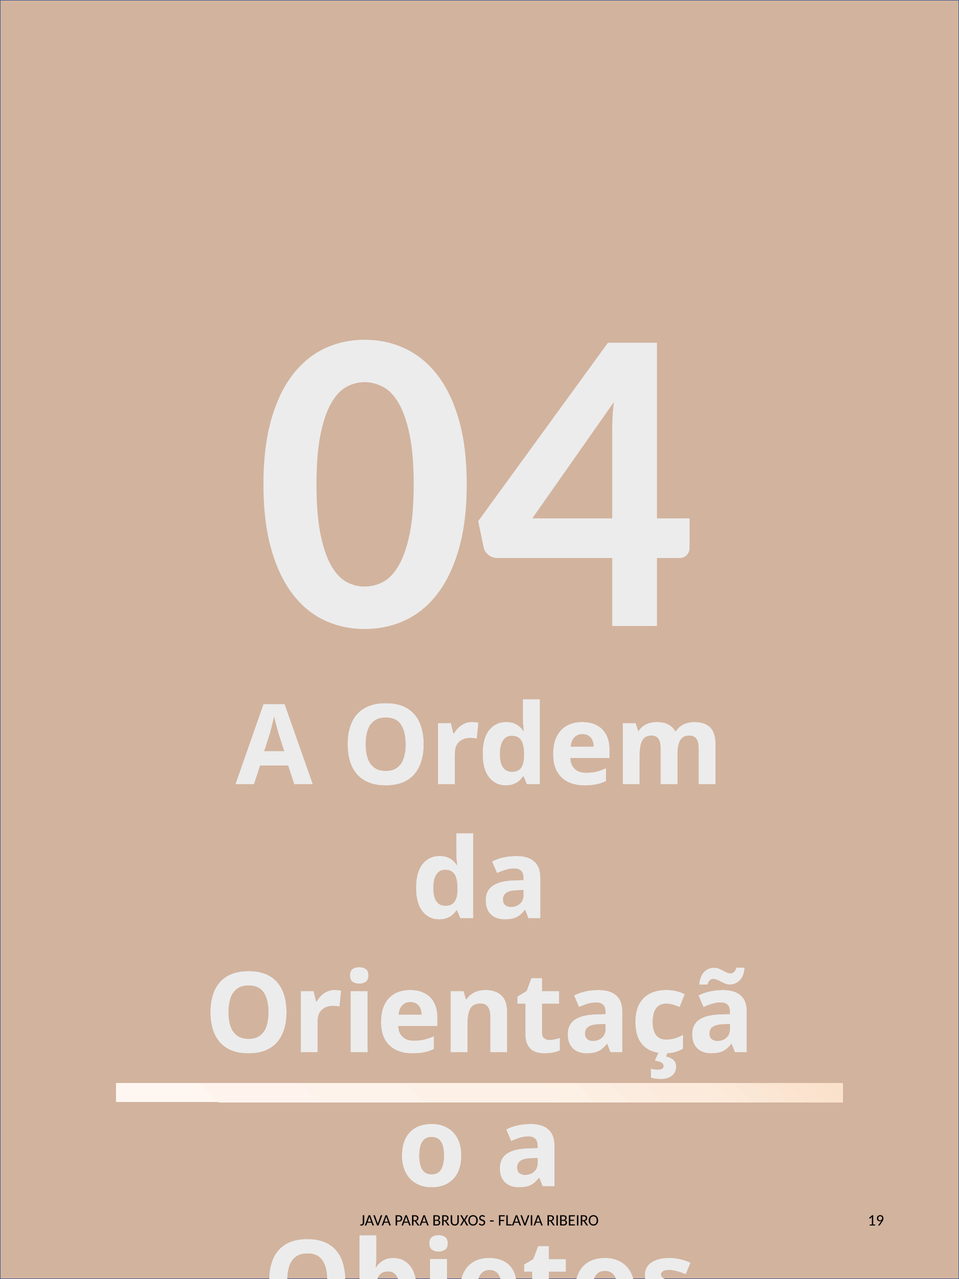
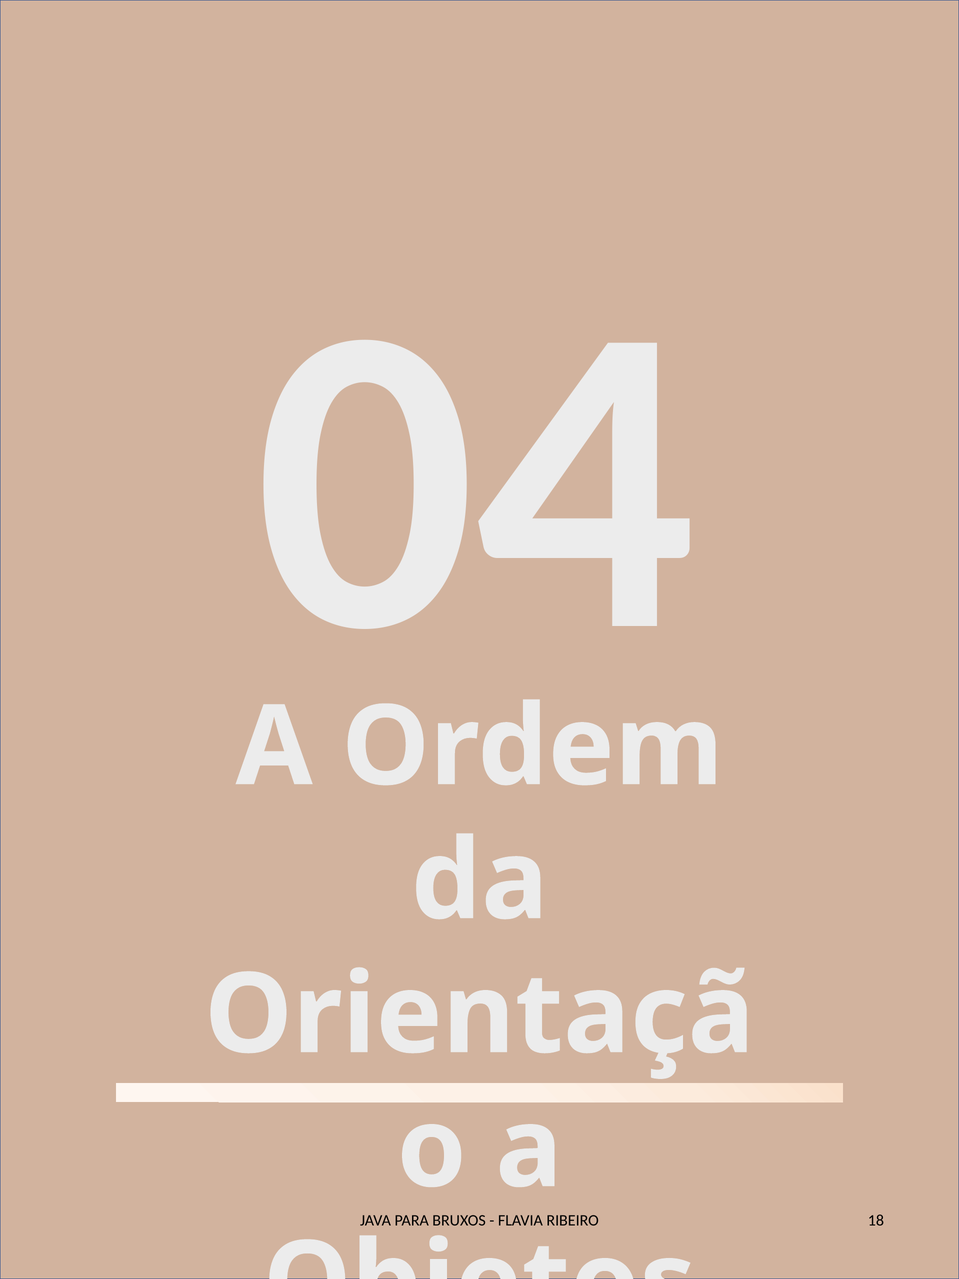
19: 19 -> 18
